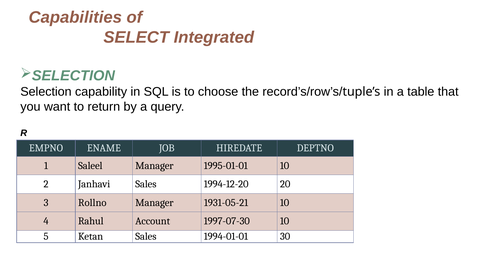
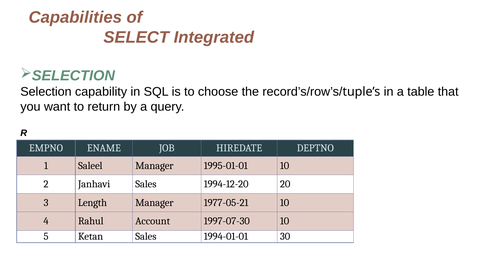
Rollno: Rollno -> Length
1931-05-21: 1931-05-21 -> 1977-05-21
